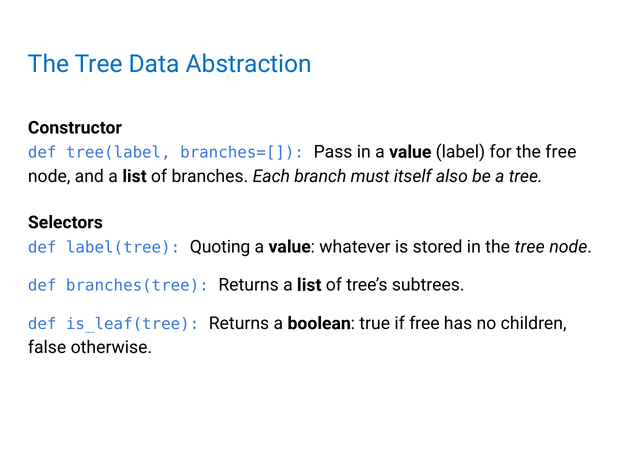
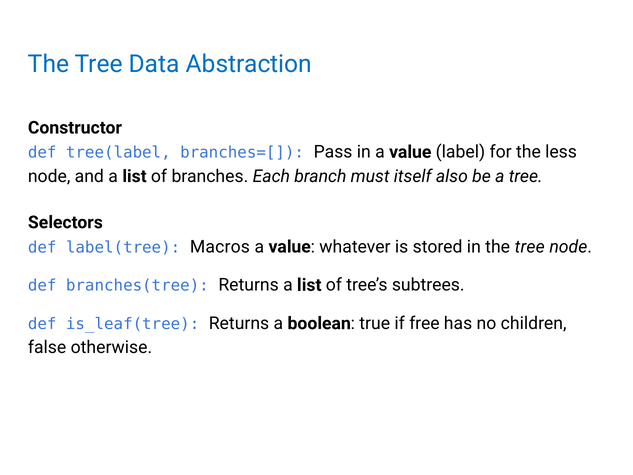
the free: free -> less
Quoting: Quoting -> Macros
